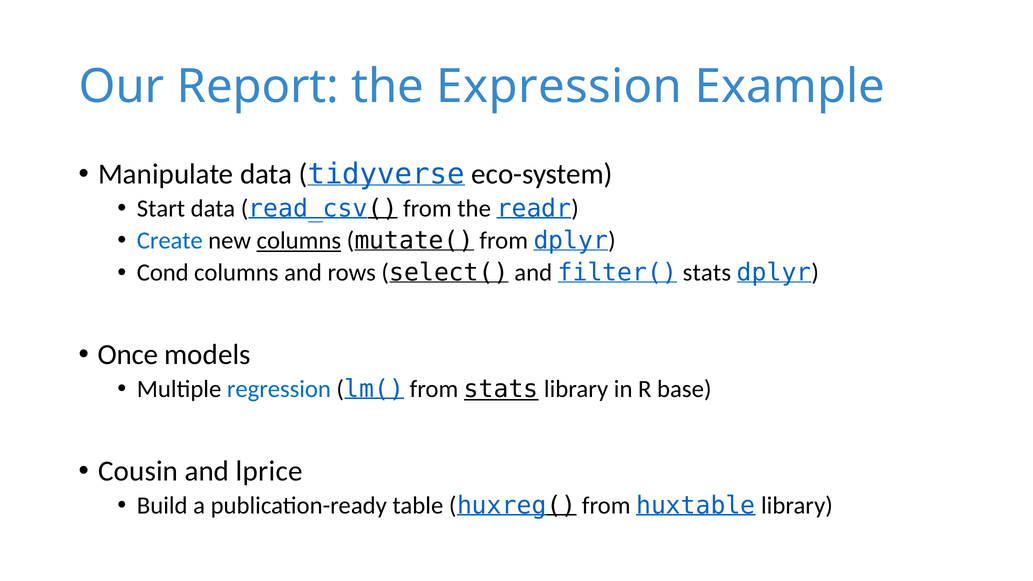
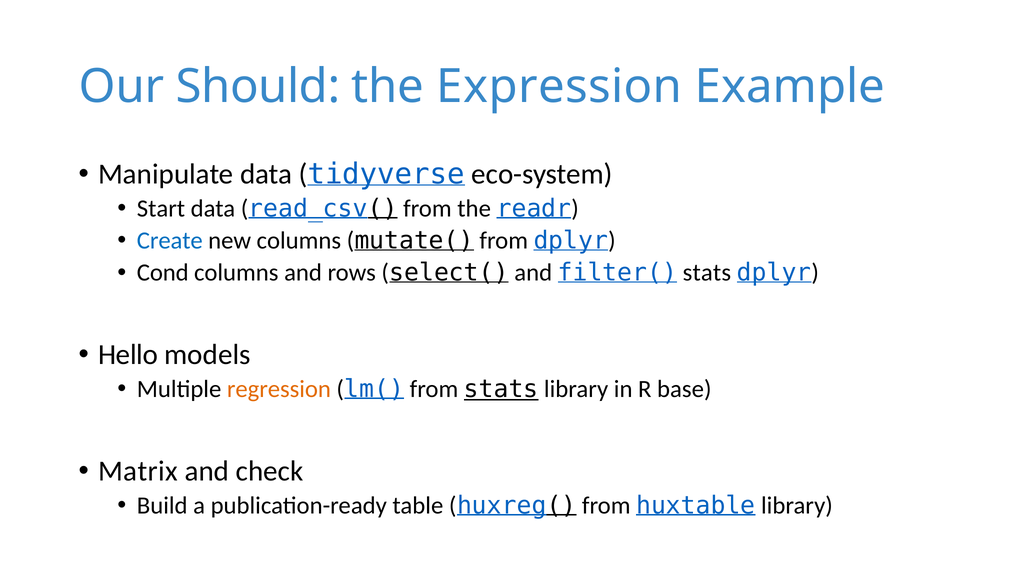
Report: Report -> Should
columns at (299, 241) underline: present -> none
Once: Once -> Hello
regression colour: blue -> orange
Cousin: Cousin -> Matrix
lprice: lprice -> check
